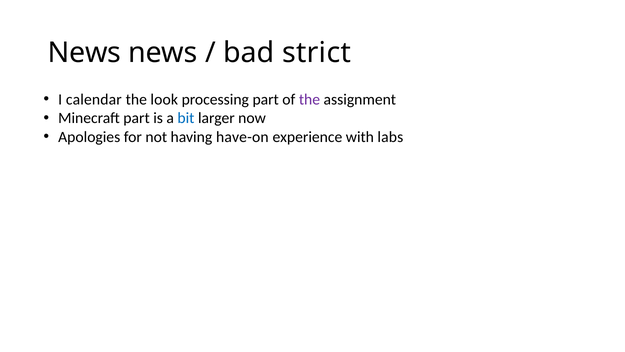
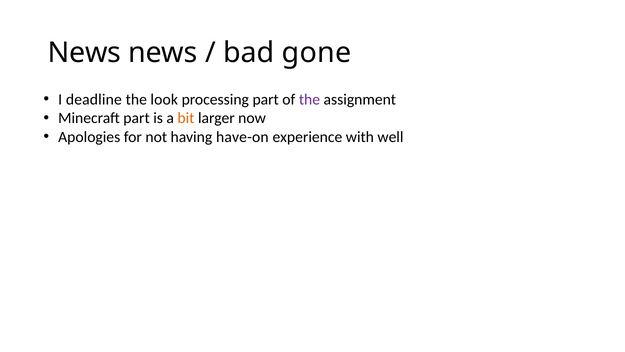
strict: strict -> gone
calendar: calendar -> deadline
bit colour: blue -> orange
labs: labs -> well
